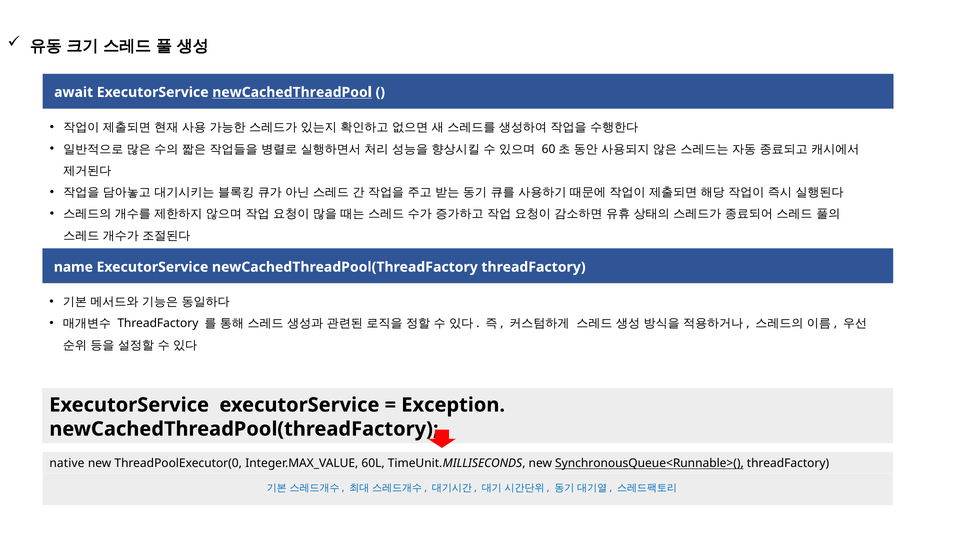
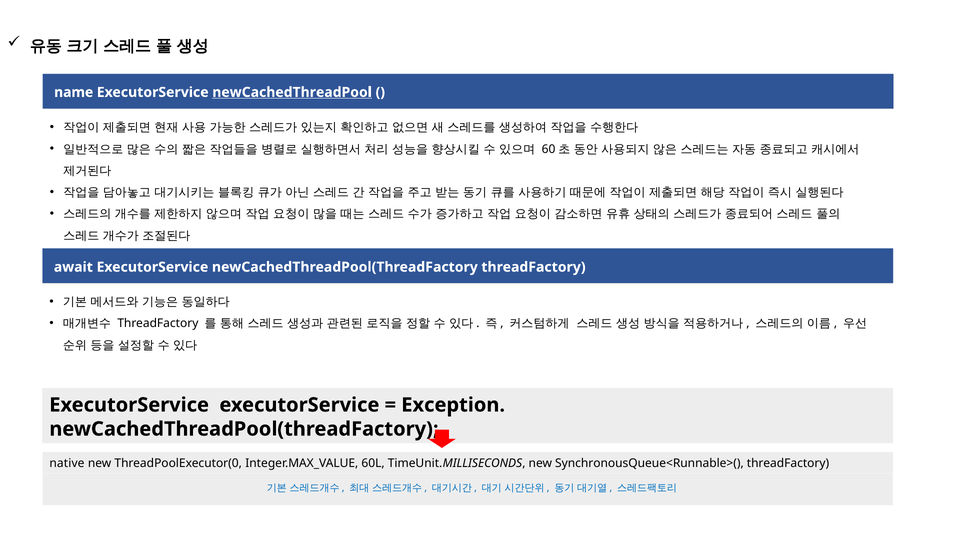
await: await -> name
name: name -> await
SynchronousQueue<Runnable>( underline: present -> none
